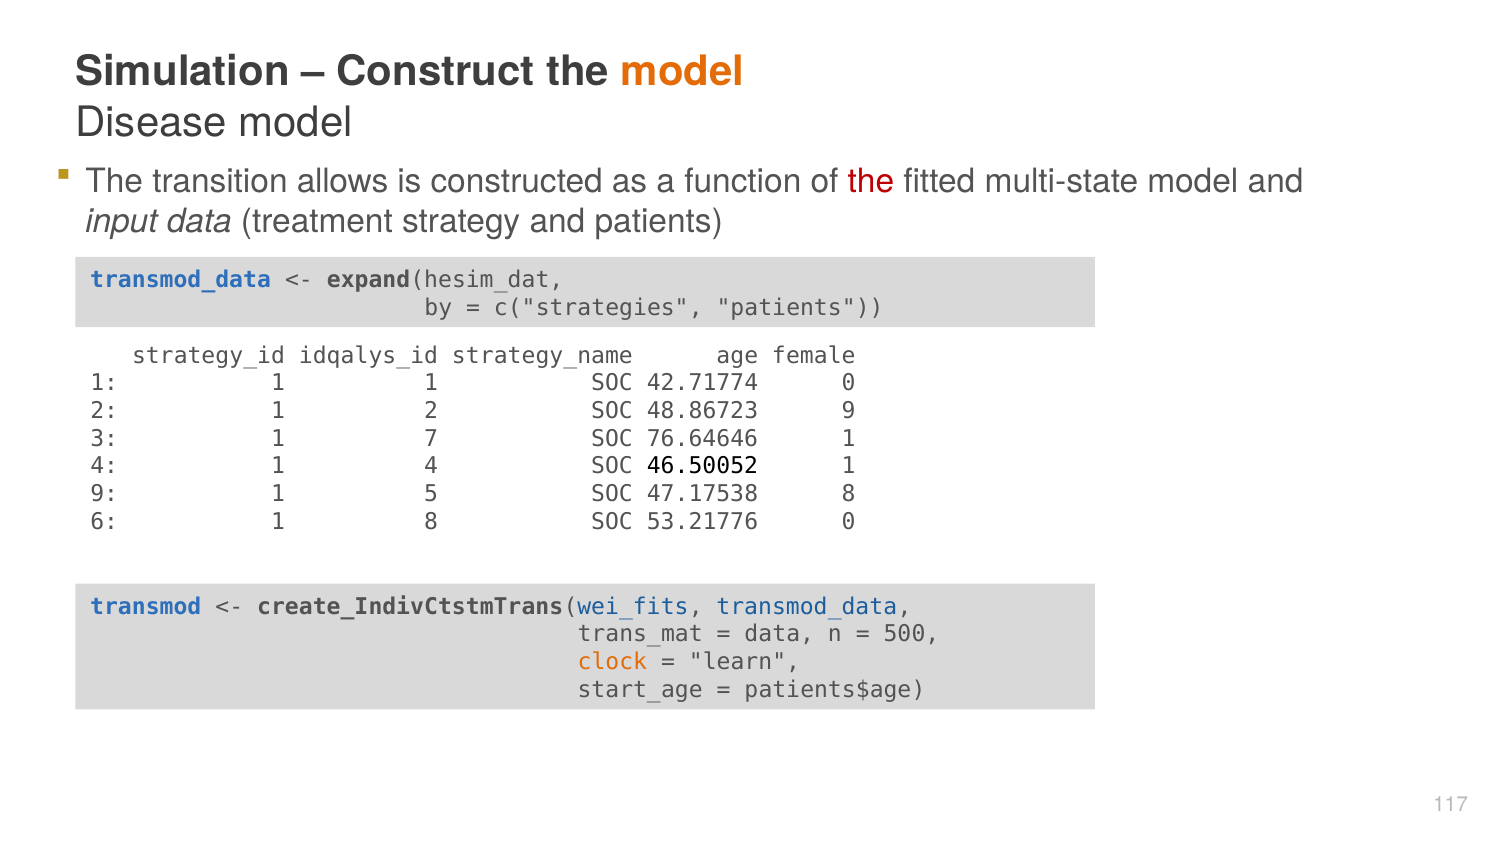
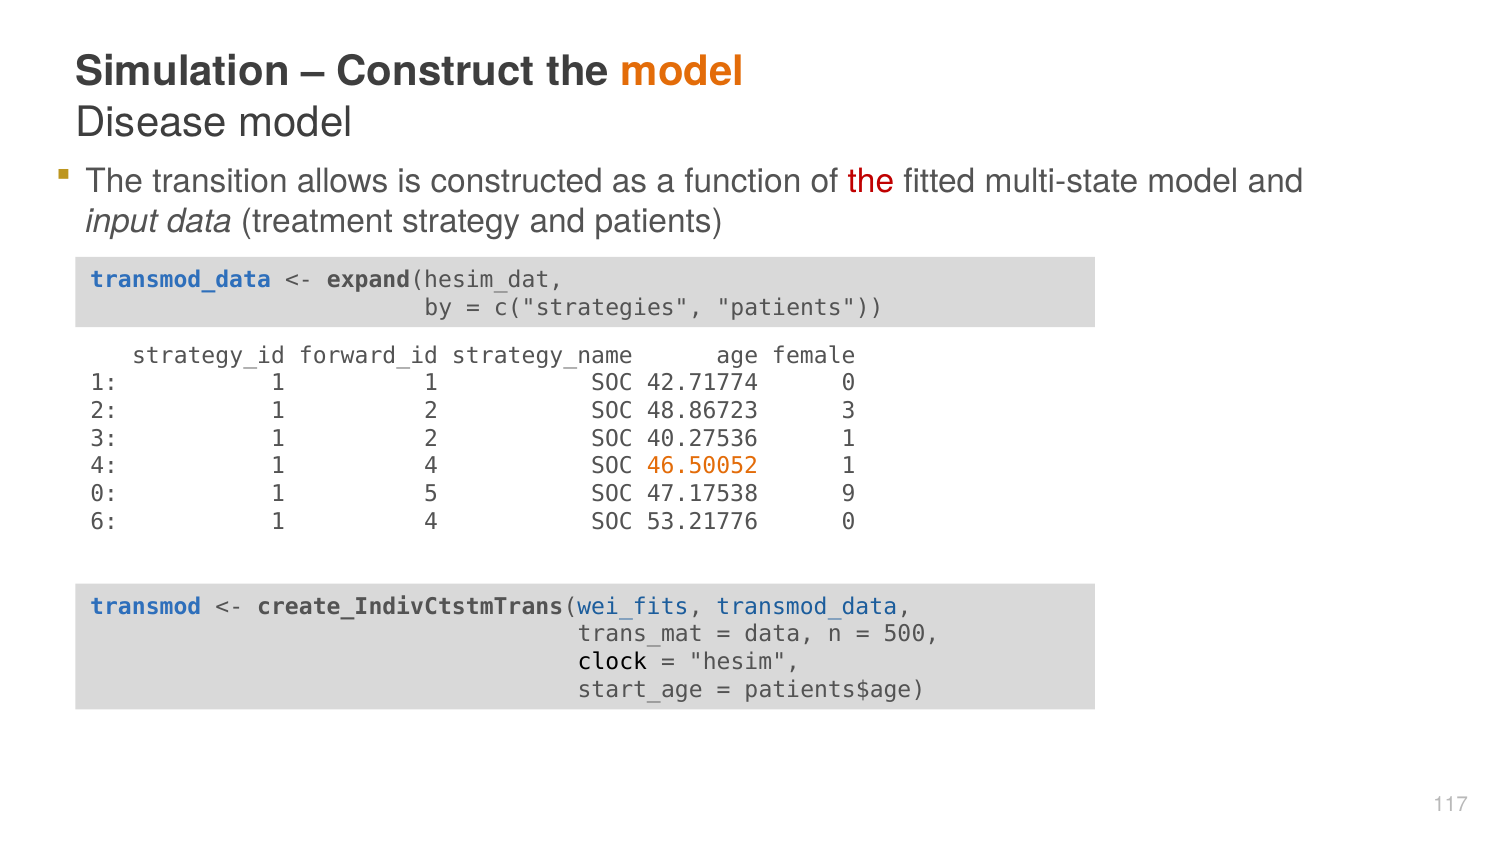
idqalys_id: idqalys_id -> forward_id
48.86723 9: 9 -> 3
3 1 7: 7 -> 2
76.64646: 76.64646 -> 40.27536
46.50052 colour: black -> orange
9 at (104, 494): 9 -> 0
47.17538 8: 8 -> 9
6 1 8: 8 -> 4
clock colour: orange -> black
learn: learn -> hesim
